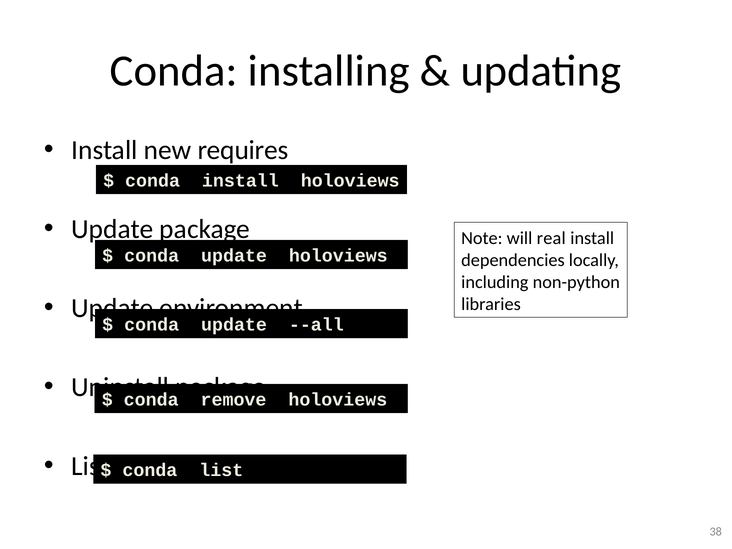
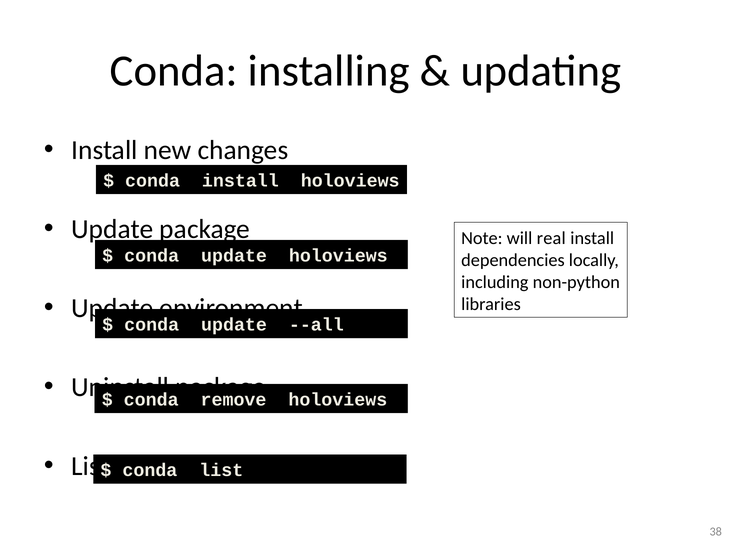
requires: requires -> changes
